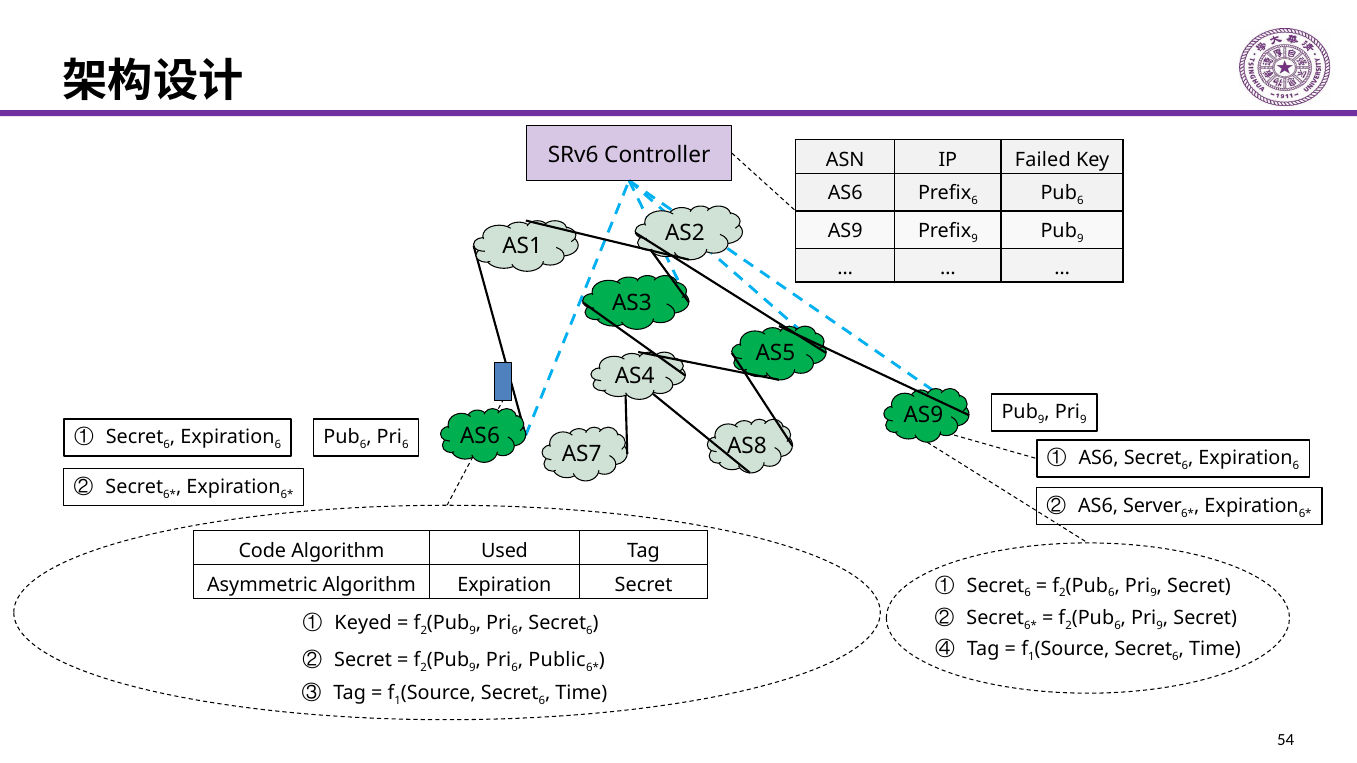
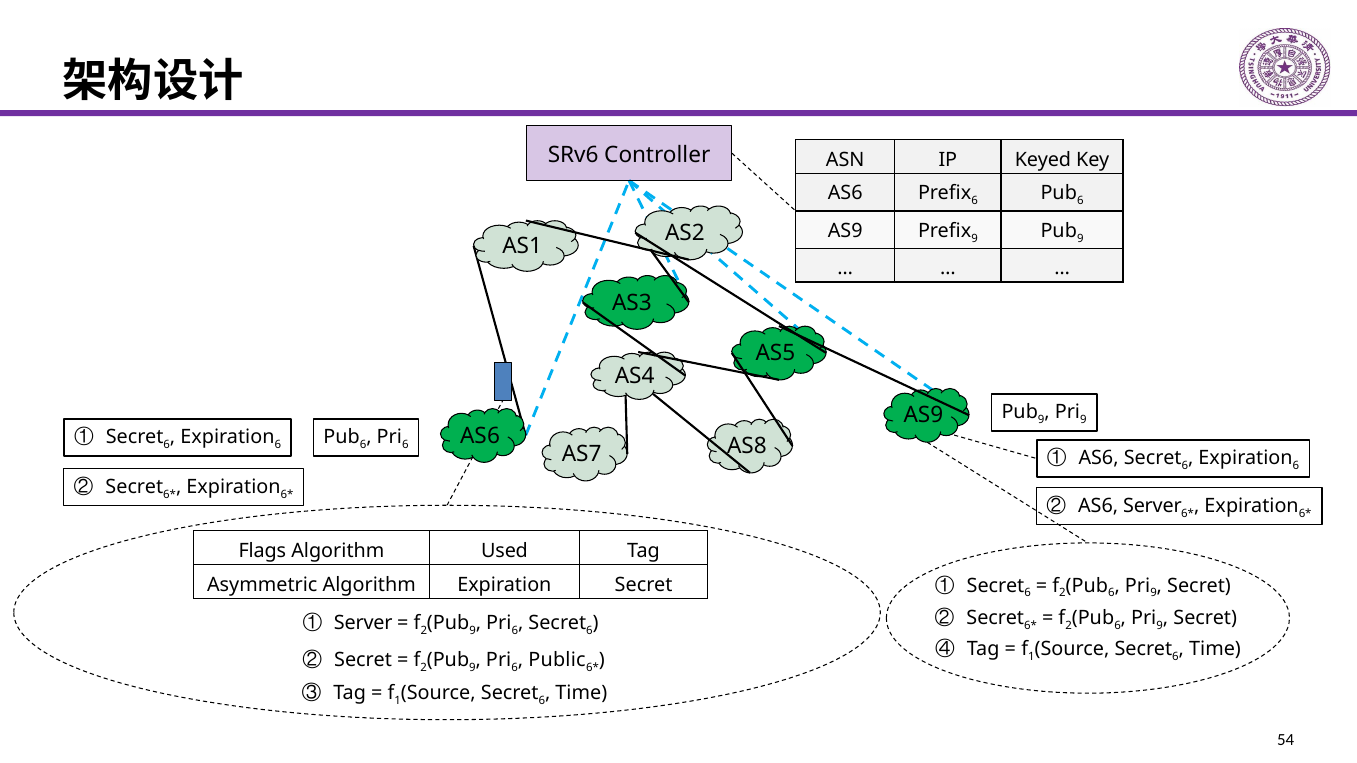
Failed: Failed -> Keyed
Code: Code -> Flags
① Keyed: Keyed -> Server
